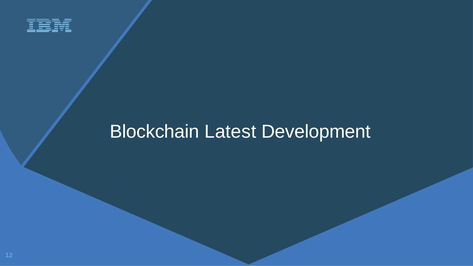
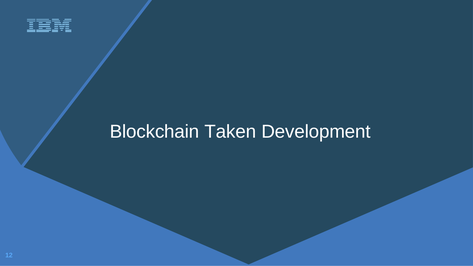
Latest: Latest -> Taken
